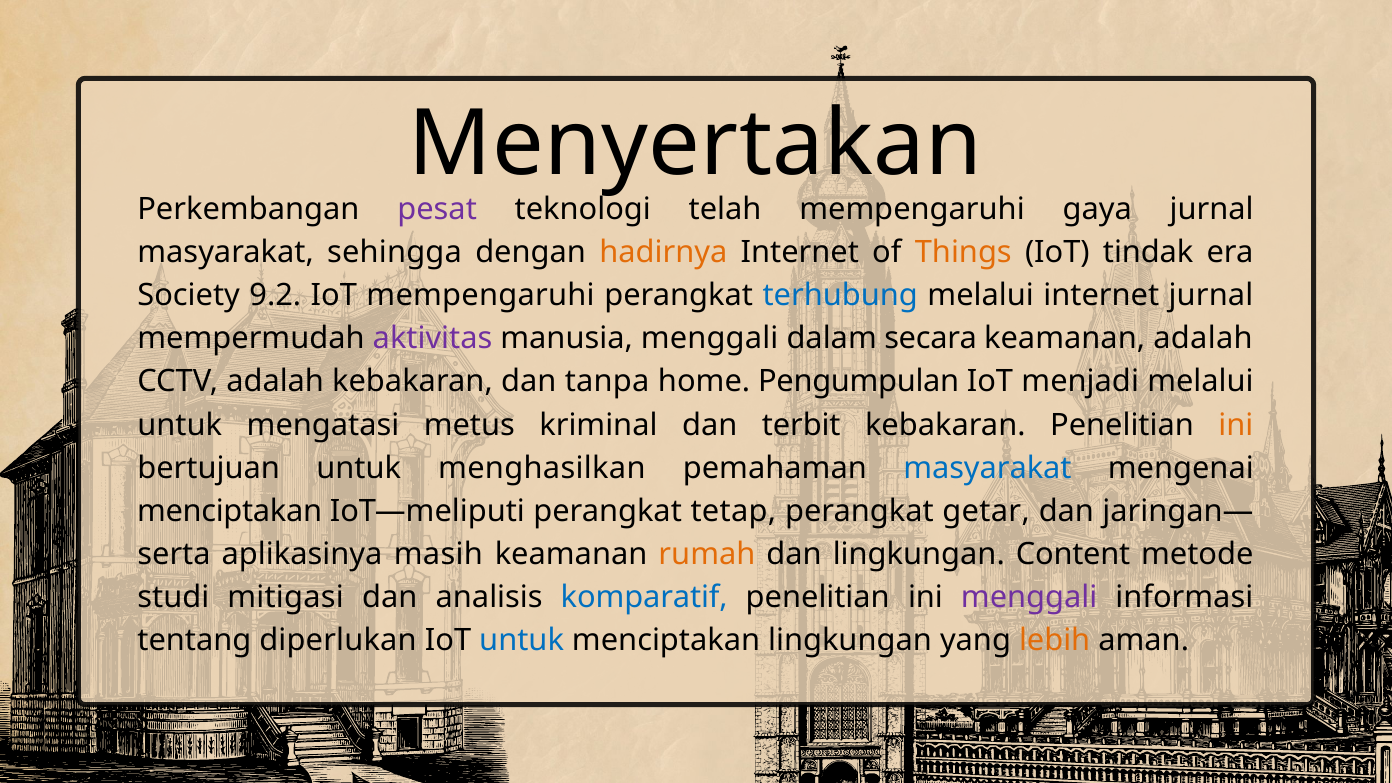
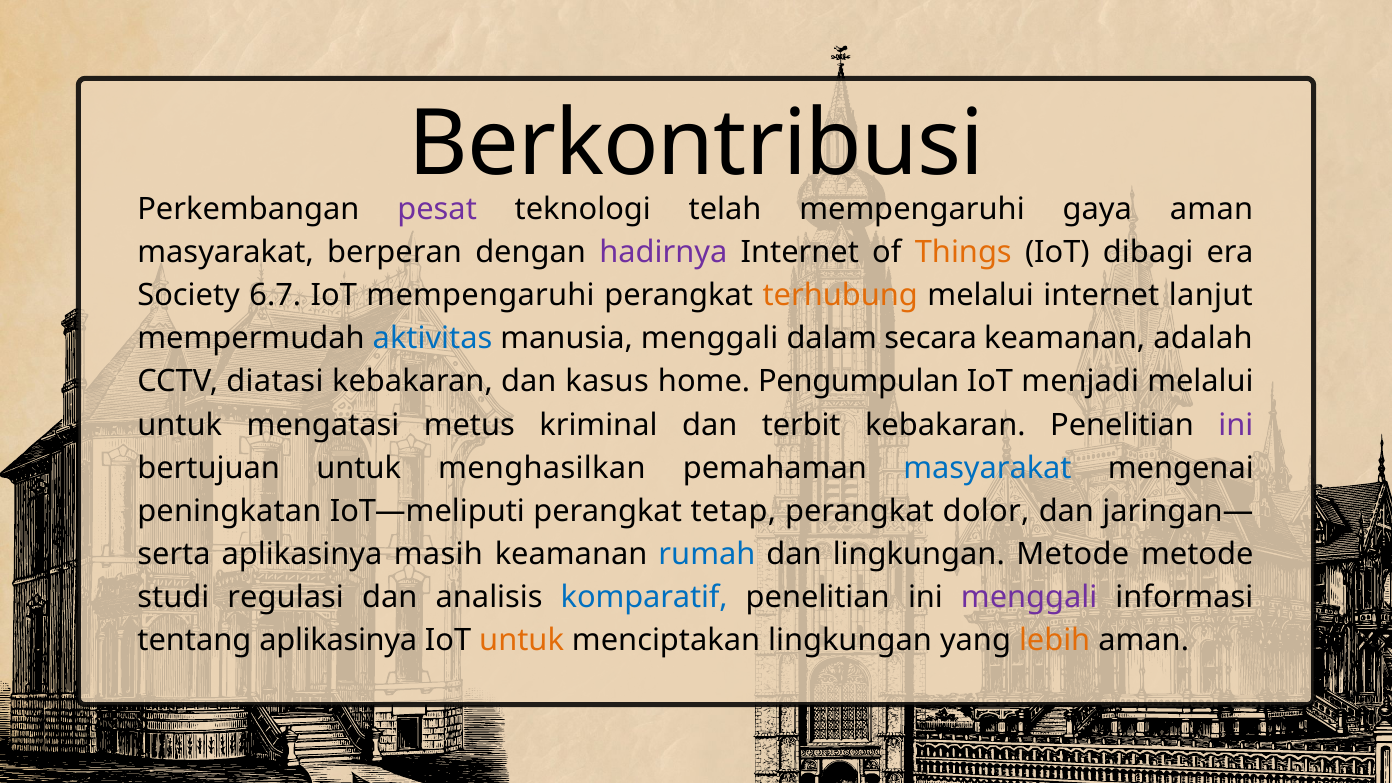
Menyertakan: Menyertakan -> Berkontribusi
gaya jurnal: jurnal -> aman
sehingga: sehingga -> berperan
hadirnya colour: orange -> purple
tindak: tindak -> dibagi
9.2: 9.2 -> 6.7
terhubung colour: blue -> orange
internet jurnal: jurnal -> lanjut
aktivitas colour: purple -> blue
CCTV adalah: adalah -> diatasi
tanpa: tanpa -> kasus
ini at (1236, 425) colour: orange -> purple
menciptakan at (230, 511): menciptakan -> peningkatan
getar: getar -> dolor
rumah colour: orange -> blue
lingkungan Content: Content -> Metode
mitigasi: mitigasi -> regulasi
tentang diperlukan: diperlukan -> aplikasinya
untuk at (522, 641) colour: blue -> orange
